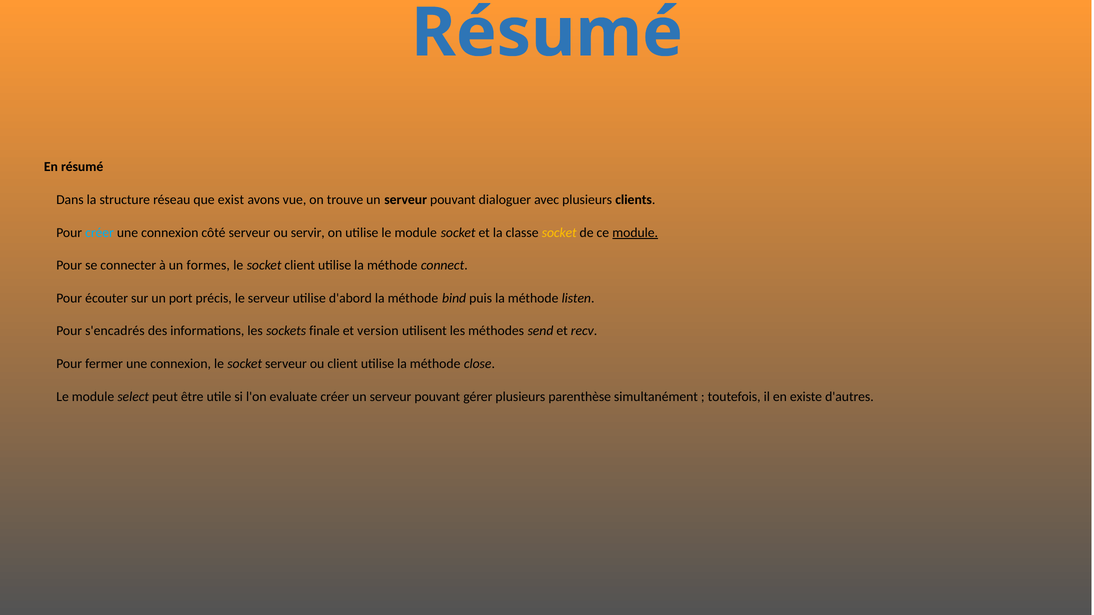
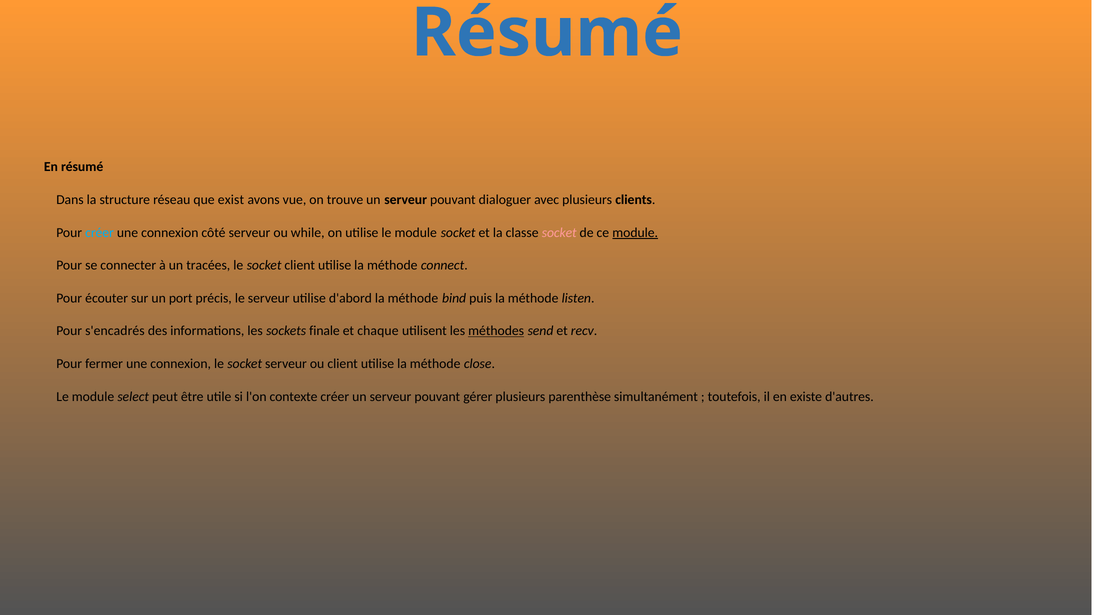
servir: servir -> while
socket at (559, 233) colour: yellow -> pink
formes: formes -> tracées
version: version -> chaque
méthodes underline: none -> present
evaluate: evaluate -> contexte
